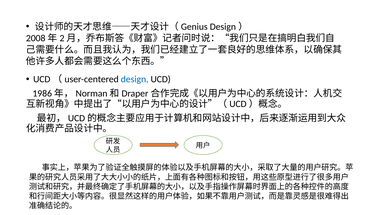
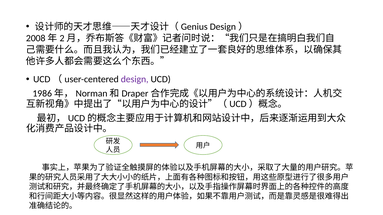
design colour: blue -> purple
